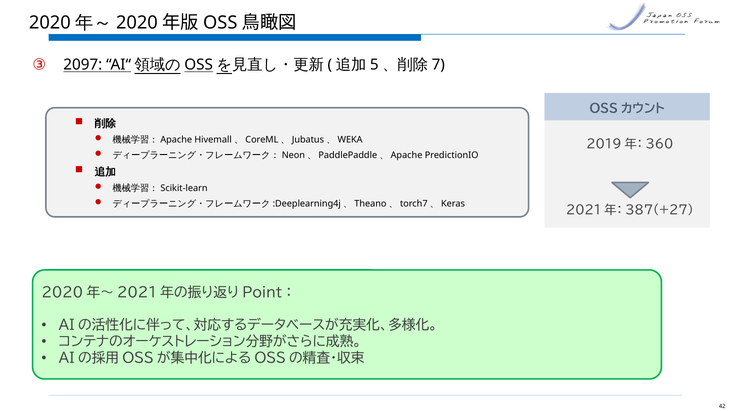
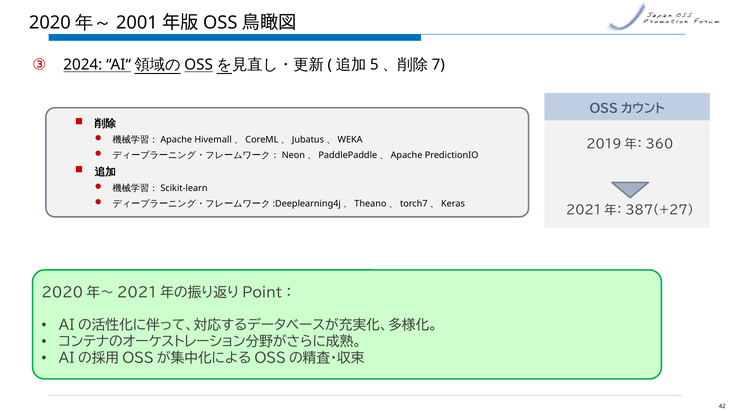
2020 at (137, 23): 2020 -> 2001
2097: 2097 -> 2024
